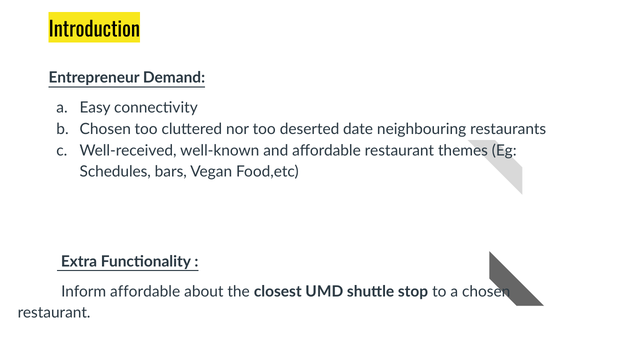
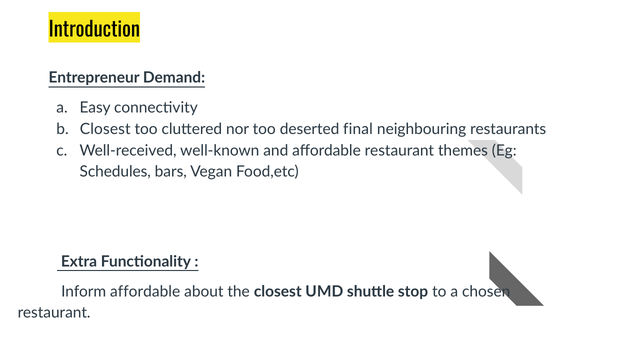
Chosen at (105, 129): Chosen -> Closest
date: date -> final
